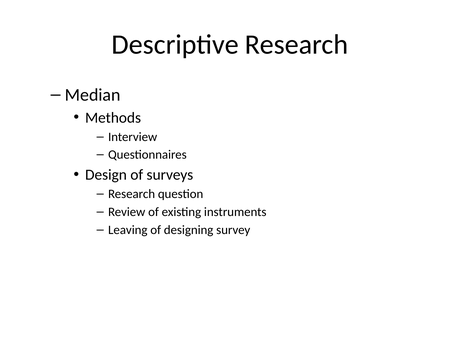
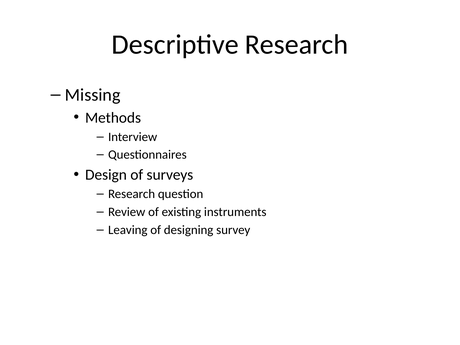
Median: Median -> Missing
